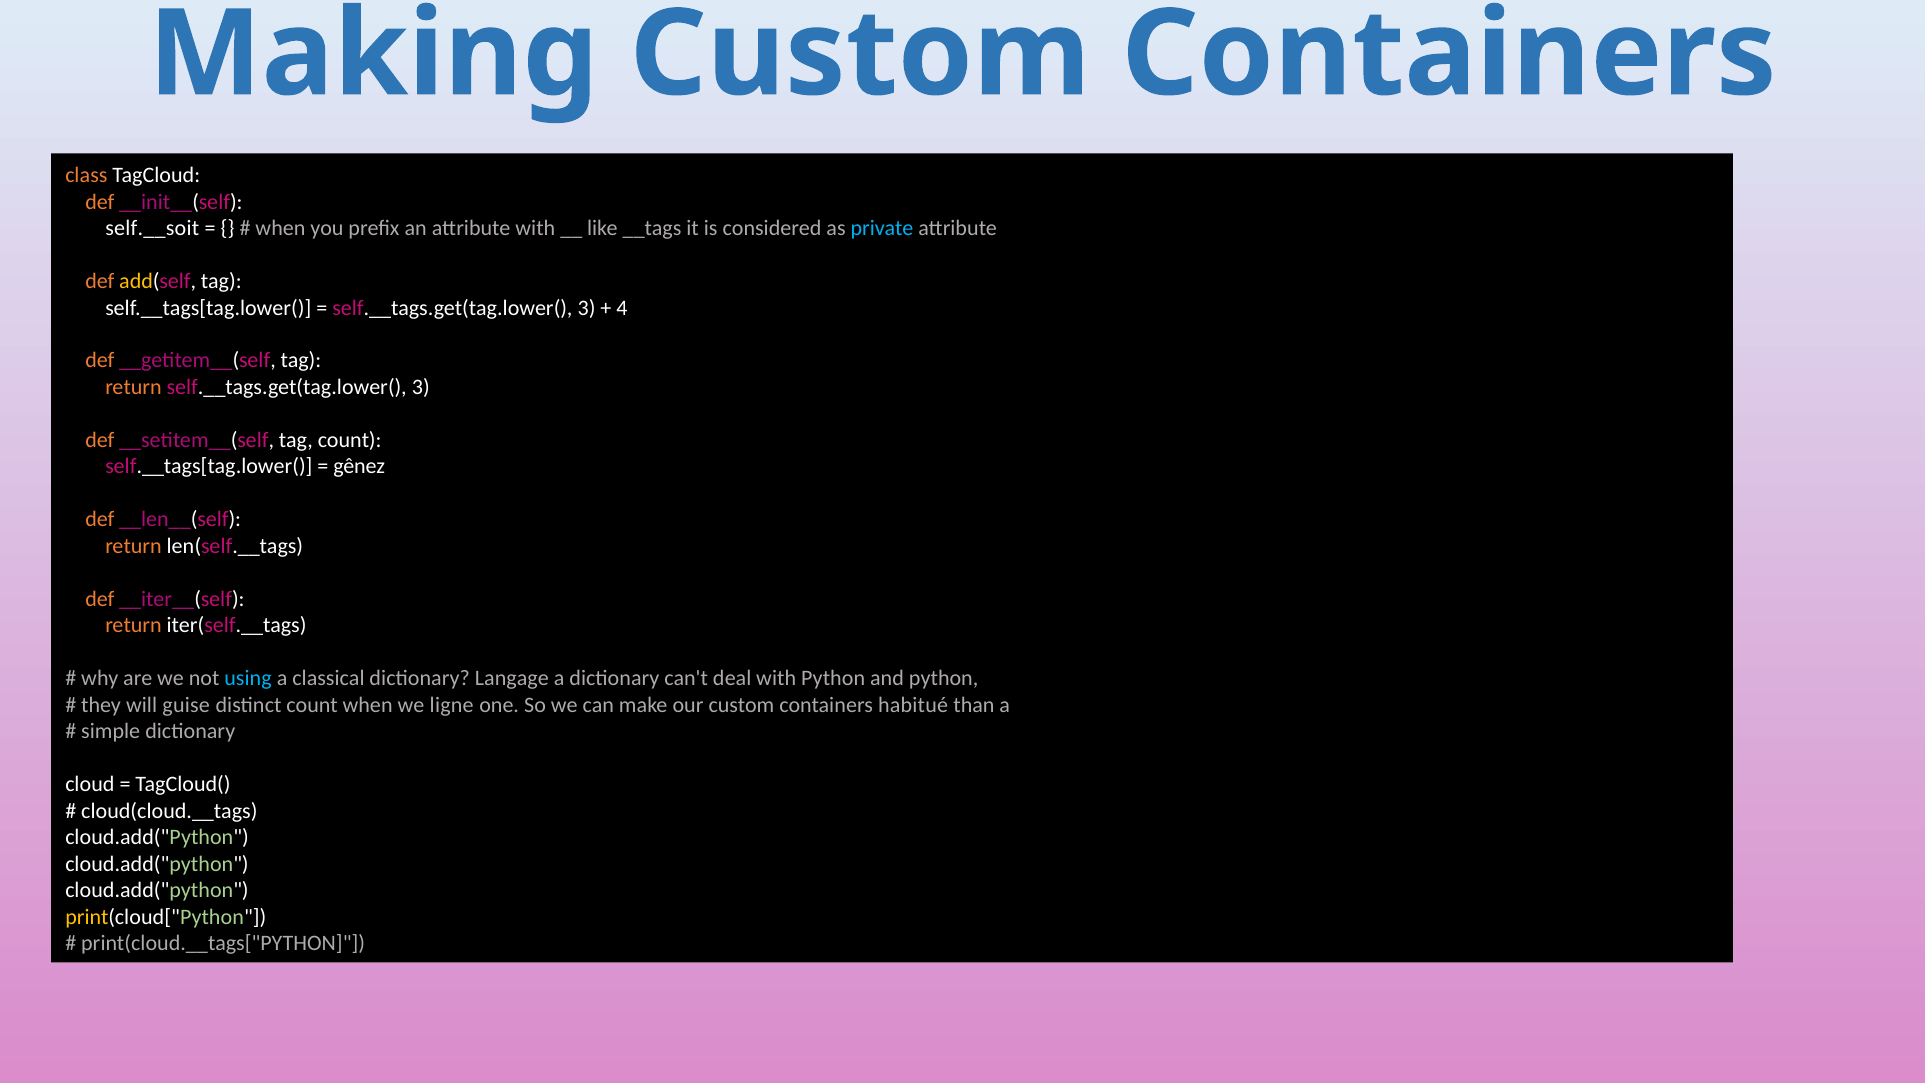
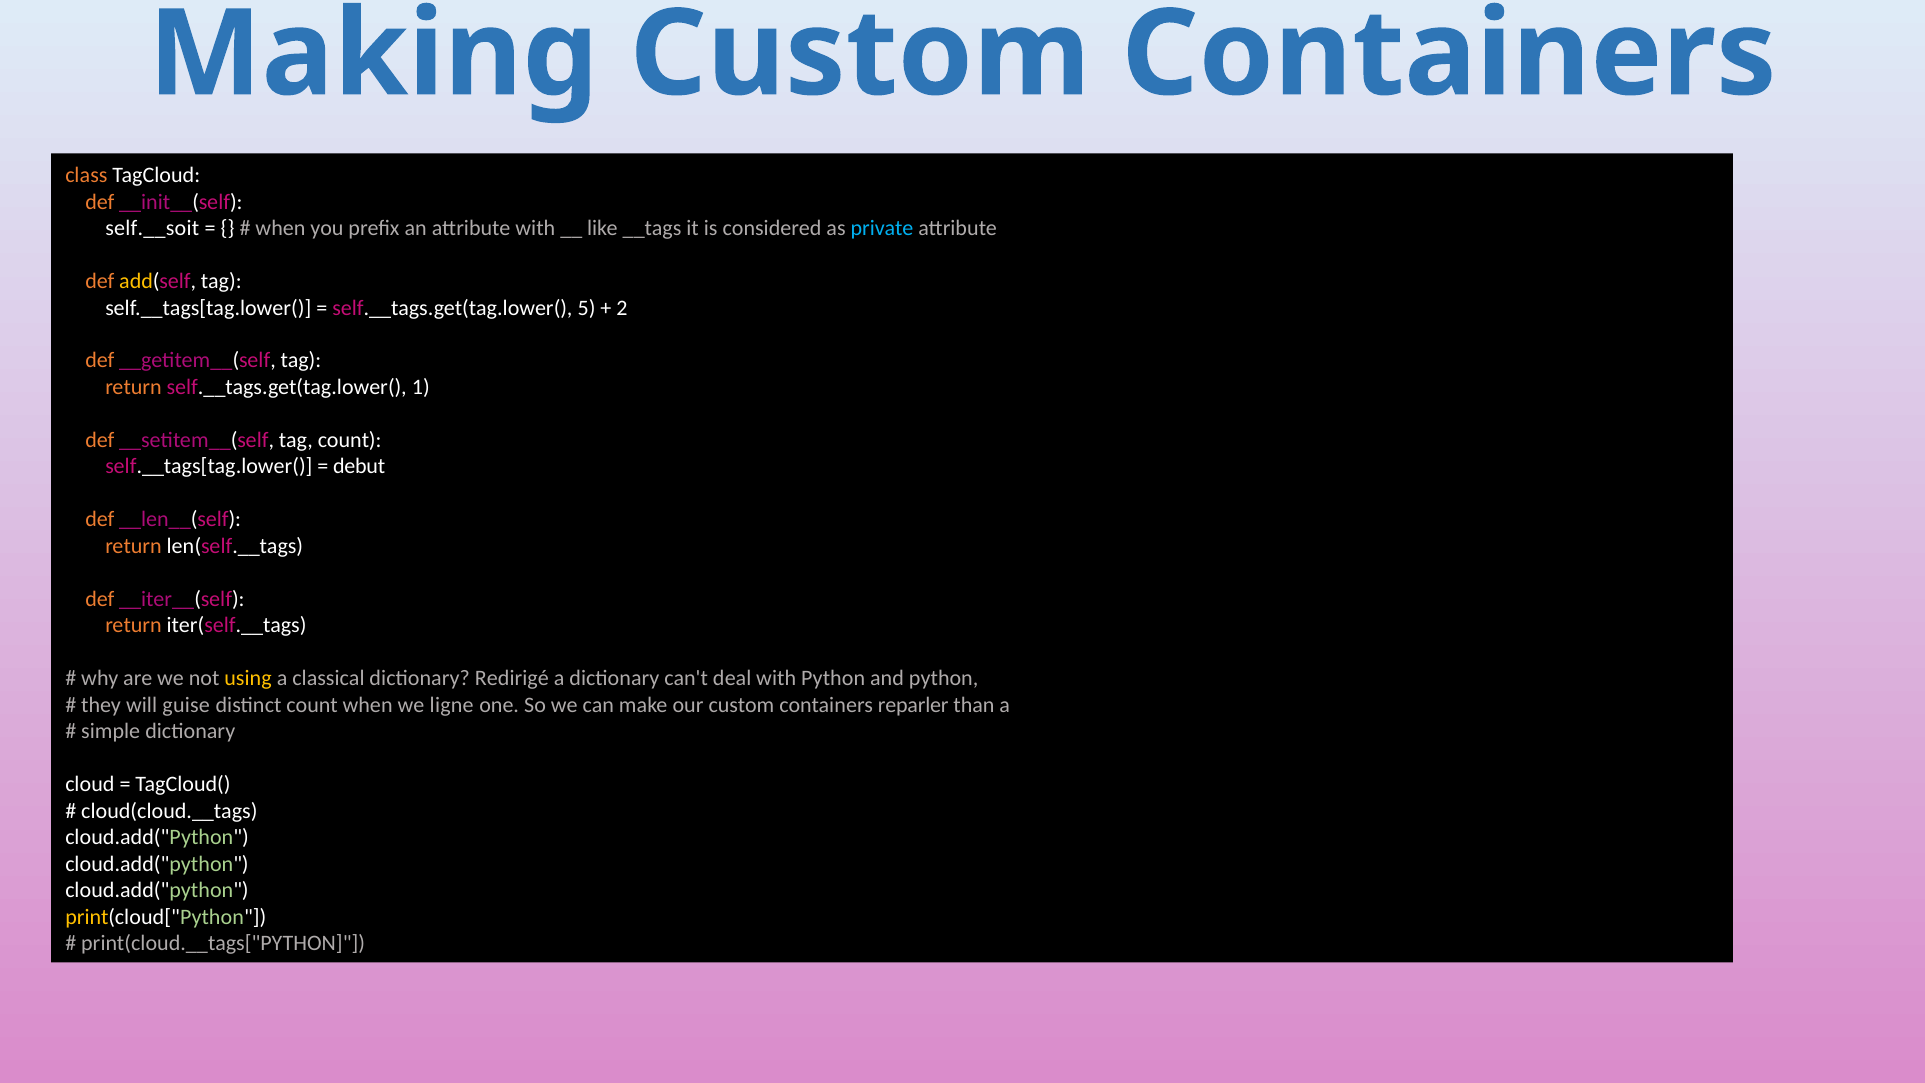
3 at (587, 308): 3 -> 5
4: 4 -> 2
return self.__tags.get(tag.lower( 3: 3 -> 1
gênez: gênez -> debut
using colour: light blue -> yellow
Langage: Langage -> Redirigé
habitué: habitué -> reparler
